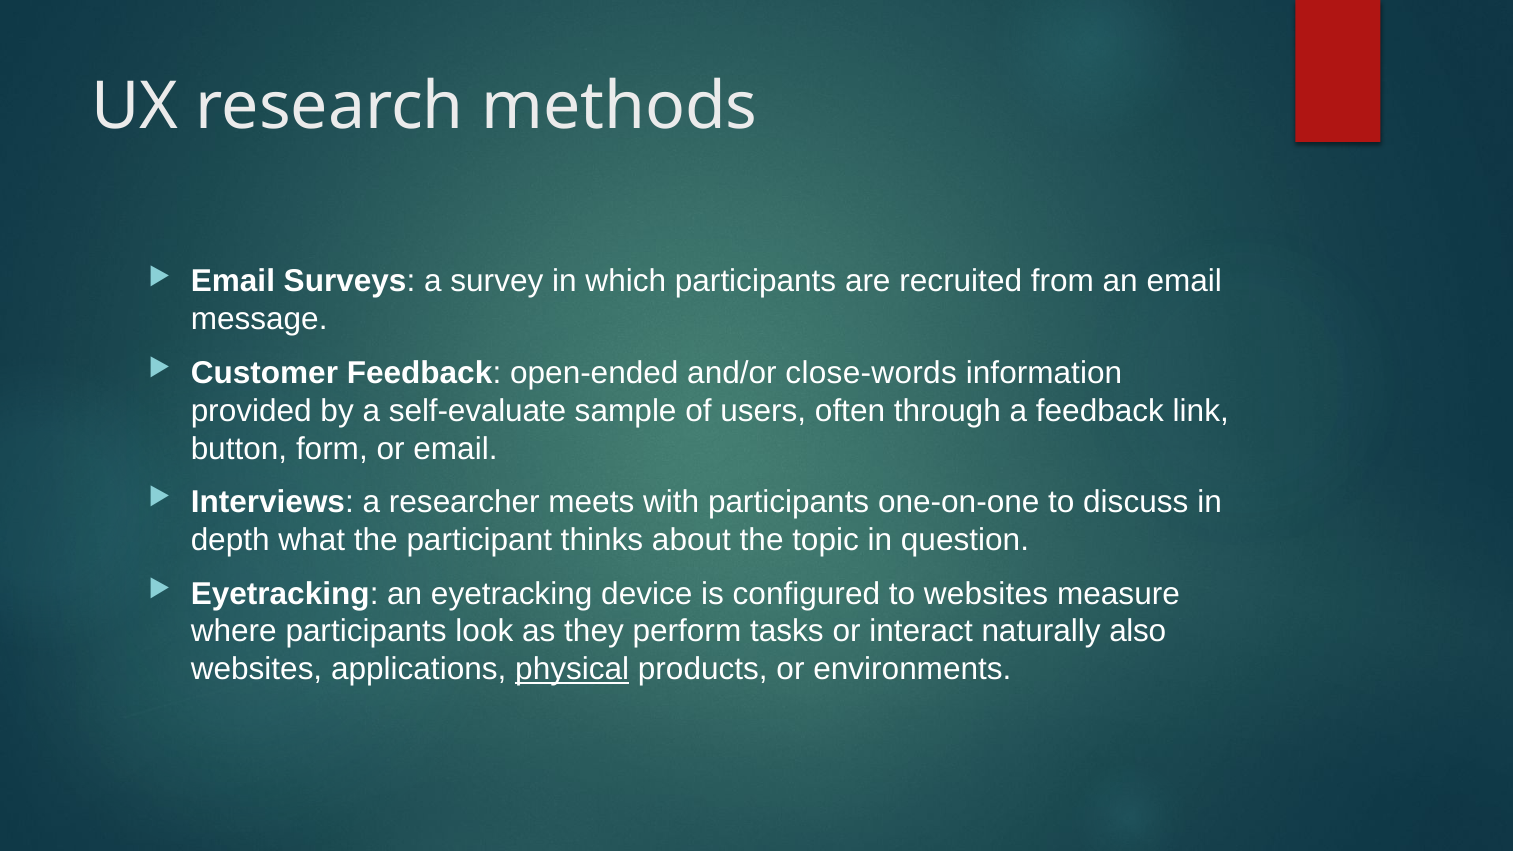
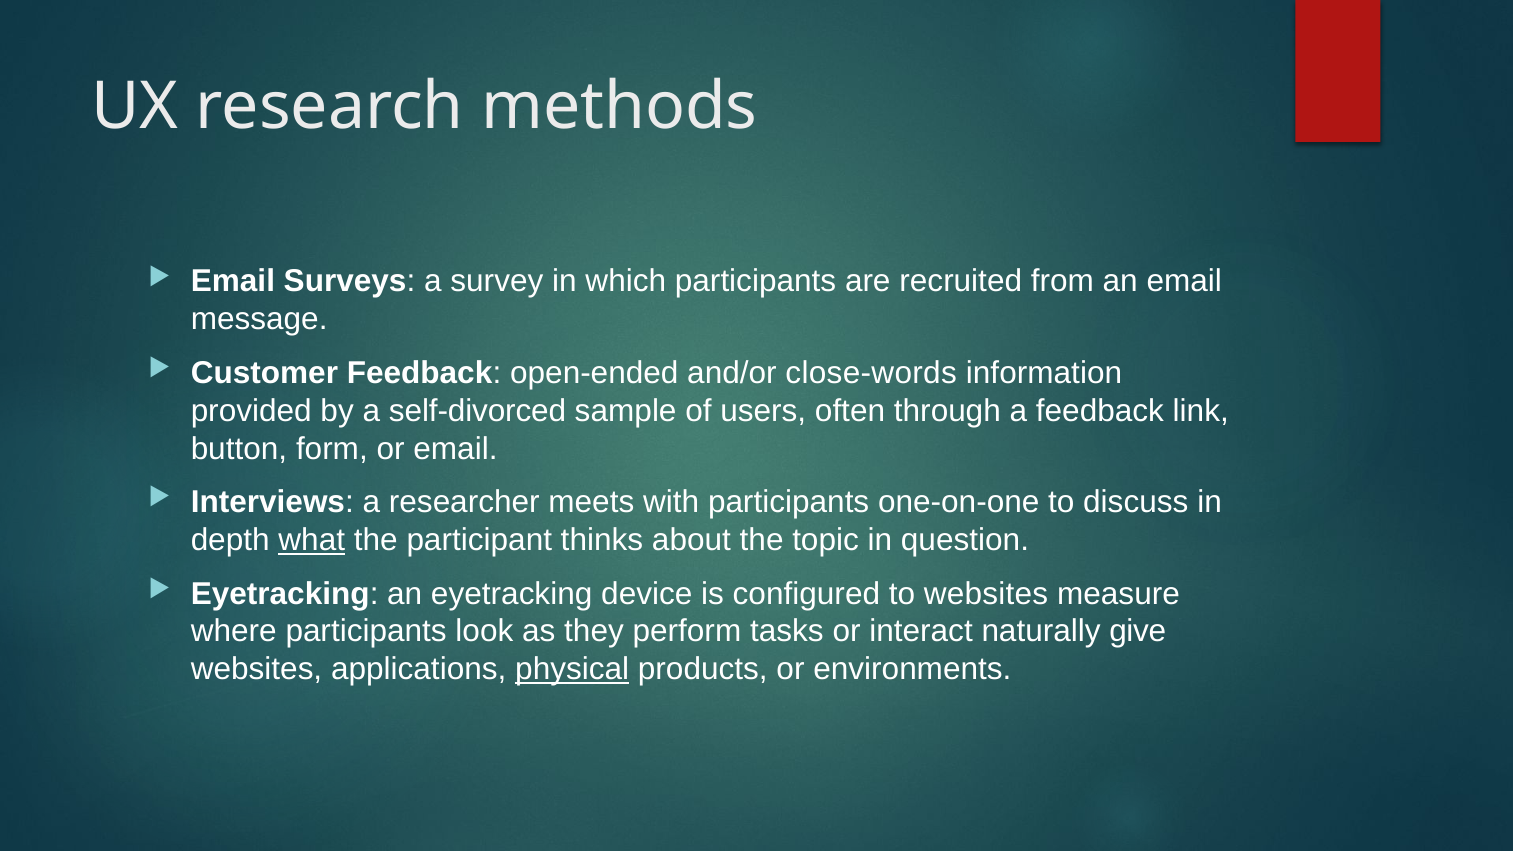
self-evaluate: self-evaluate -> self-divorced
what underline: none -> present
also: also -> give
